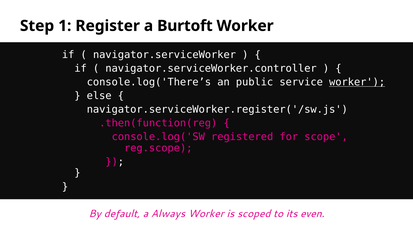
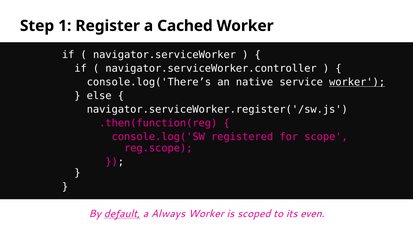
Burtoft: Burtoft -> Cached
public: public -> native
default underline: none -> present
